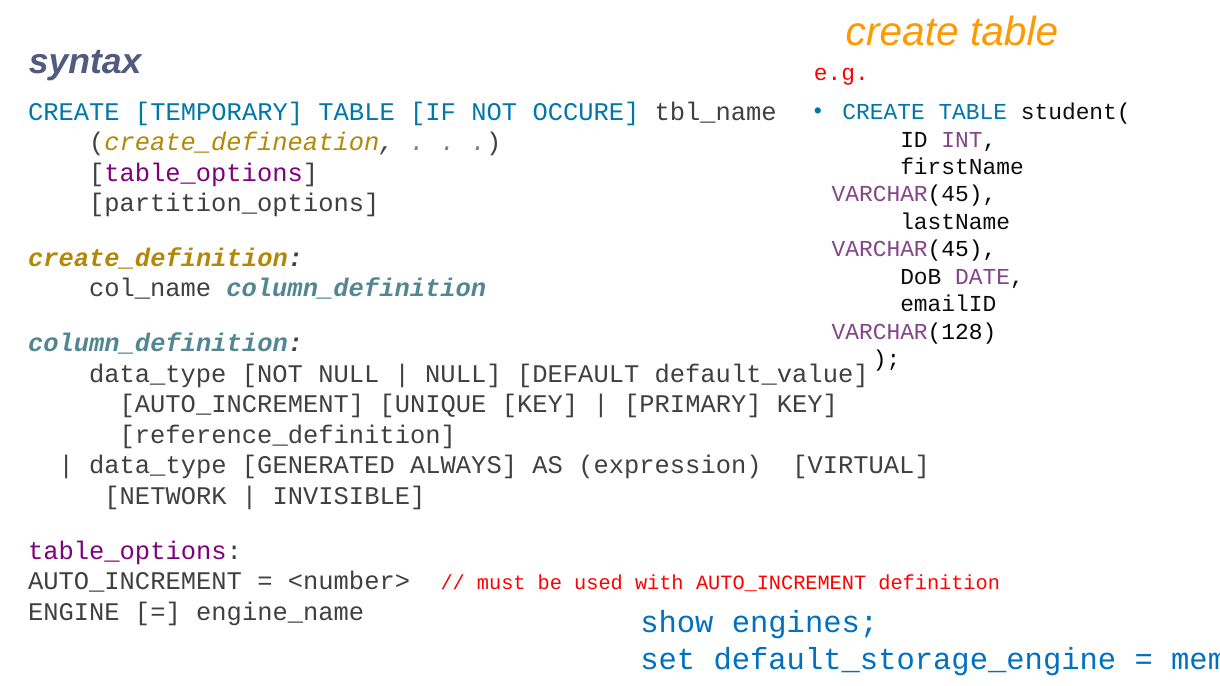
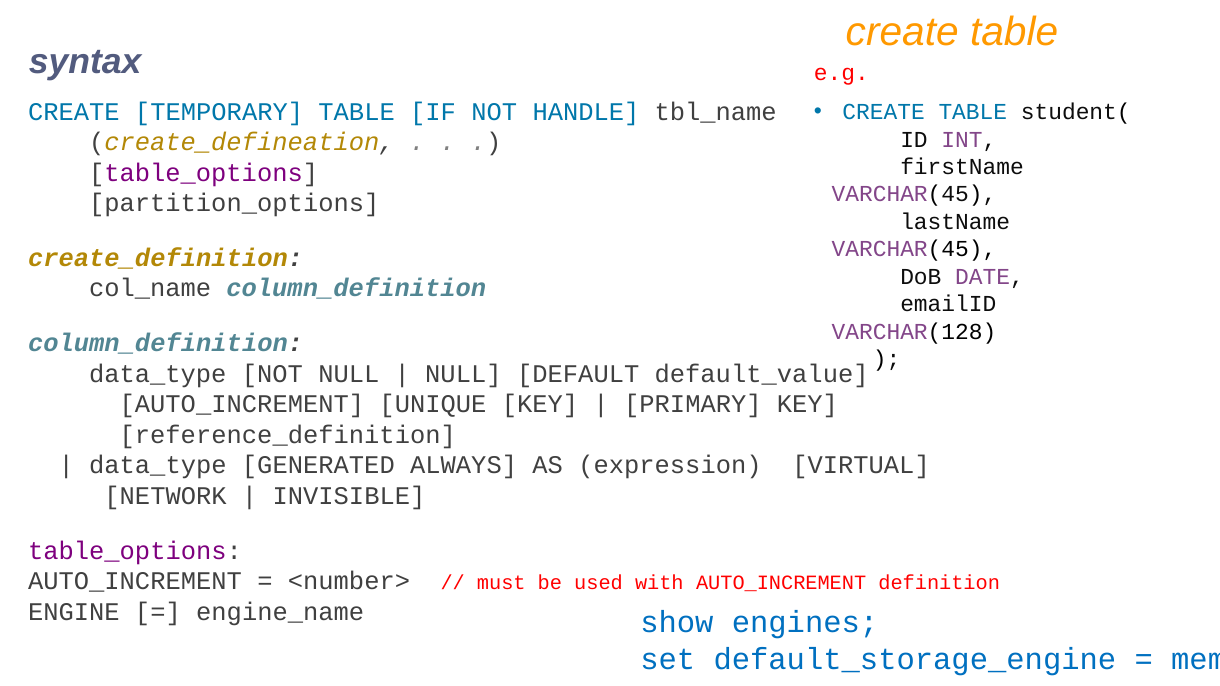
OCCURE: OCCURE -> HANDLE
